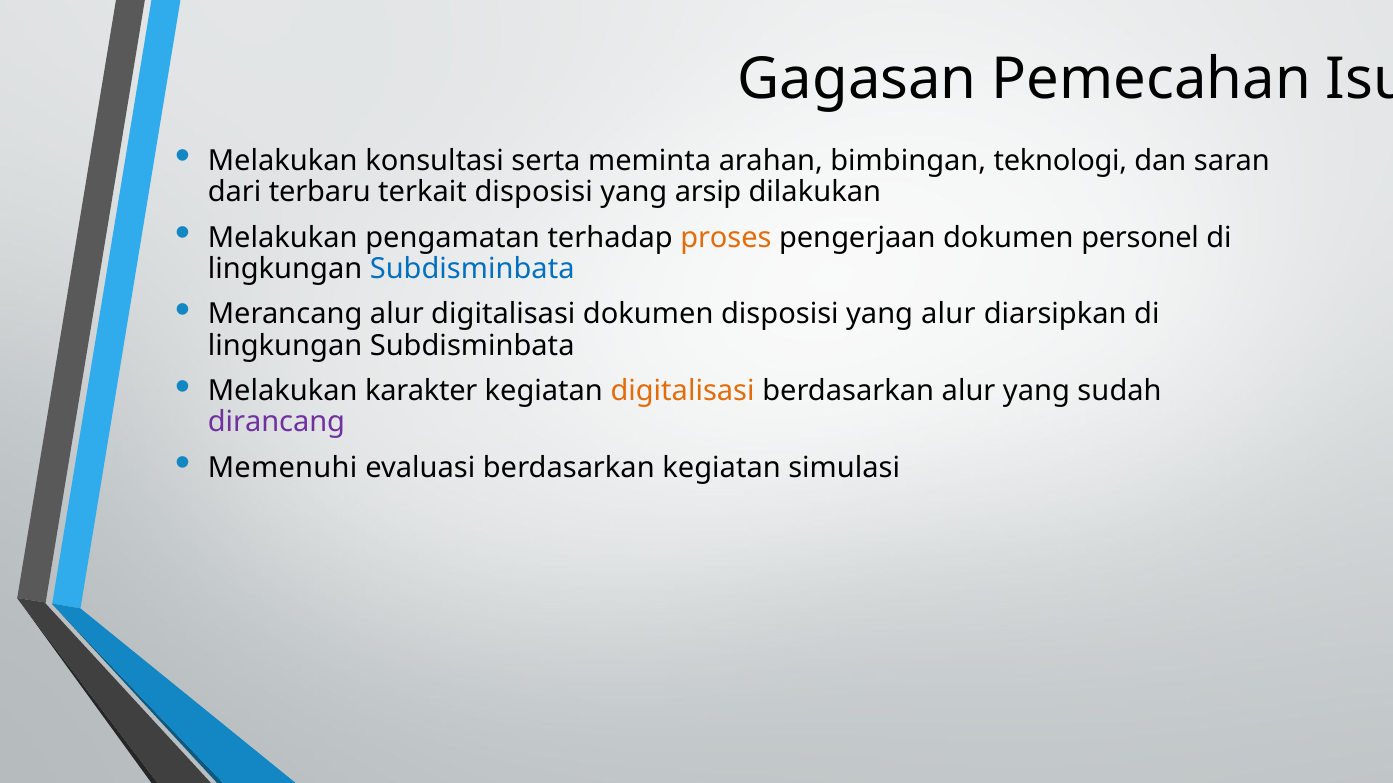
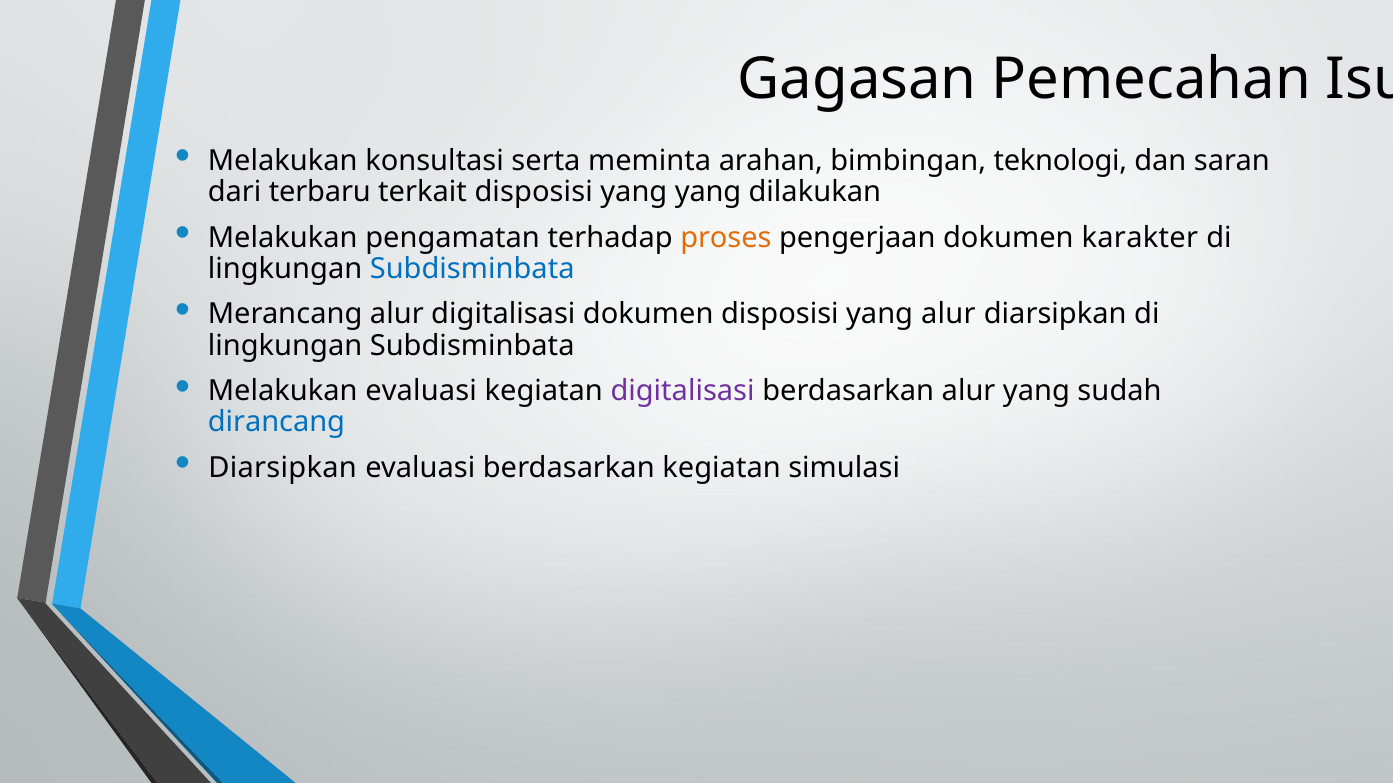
yang arsip: arsip -> yang
personel: personel -> karakter
Melakukan karakter: karakter -> evaluasi
digitalisasi at (683, 391) colour: orange -> purple
dirancang colour: purple -> blue
Memenuhi at (283, 468): Memenuhi -> Diarsipkan
